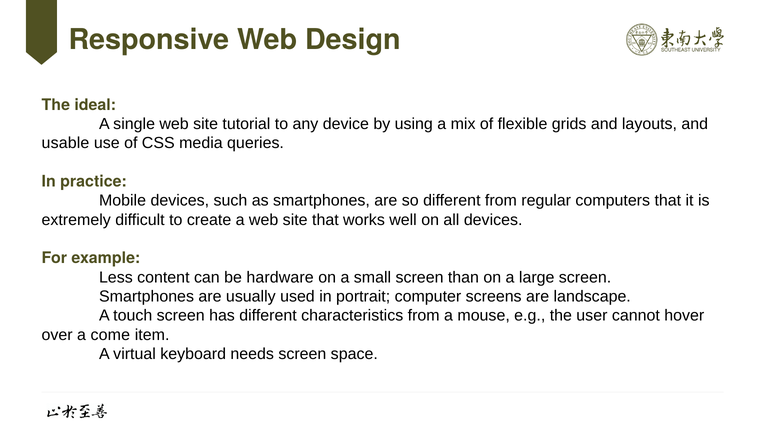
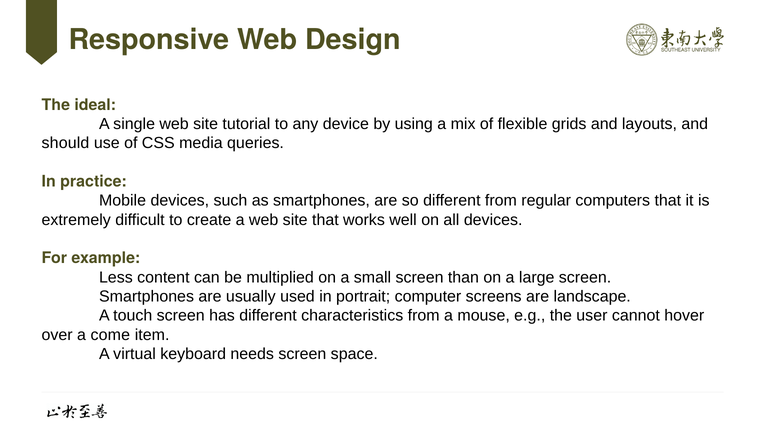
usable: usable -> should
hardware: hardware -> multiplied
